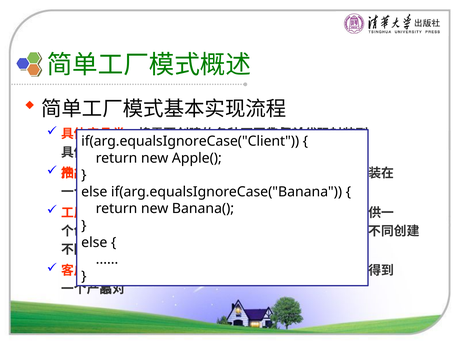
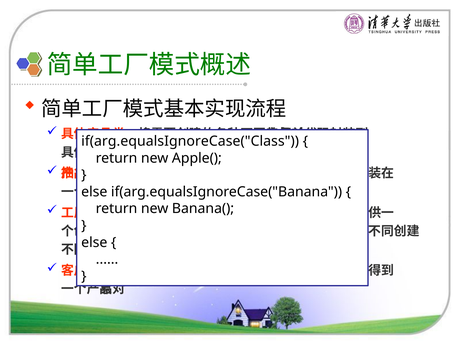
if(arg.equalsIgnoreCase("Client: if(arg.equalsIgnoreCase("Client -> if(arg.equalsIgnoreCase("Class
